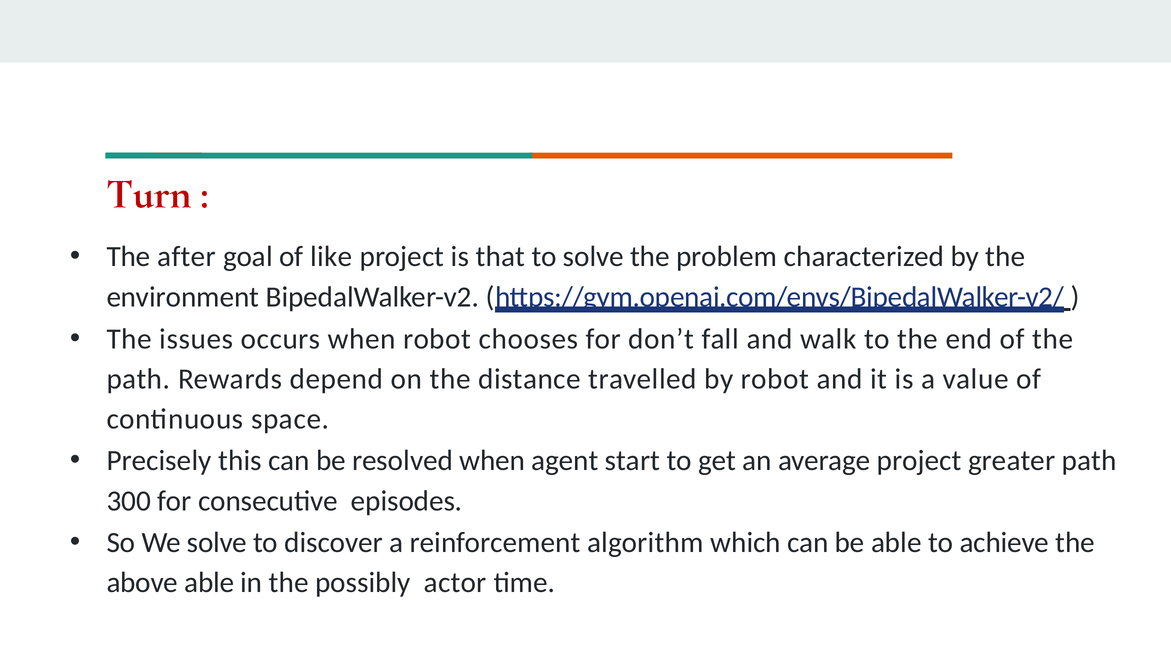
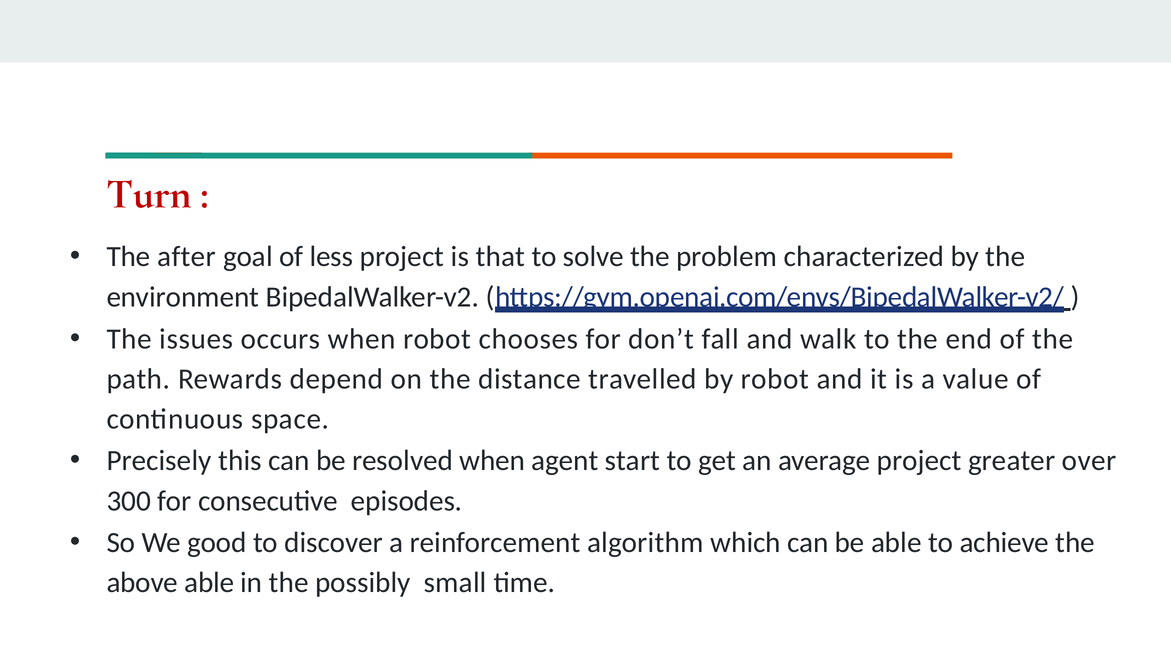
like: like -> less
greater path: path -> over
We solve: solve -> good
actor: actor -> small
